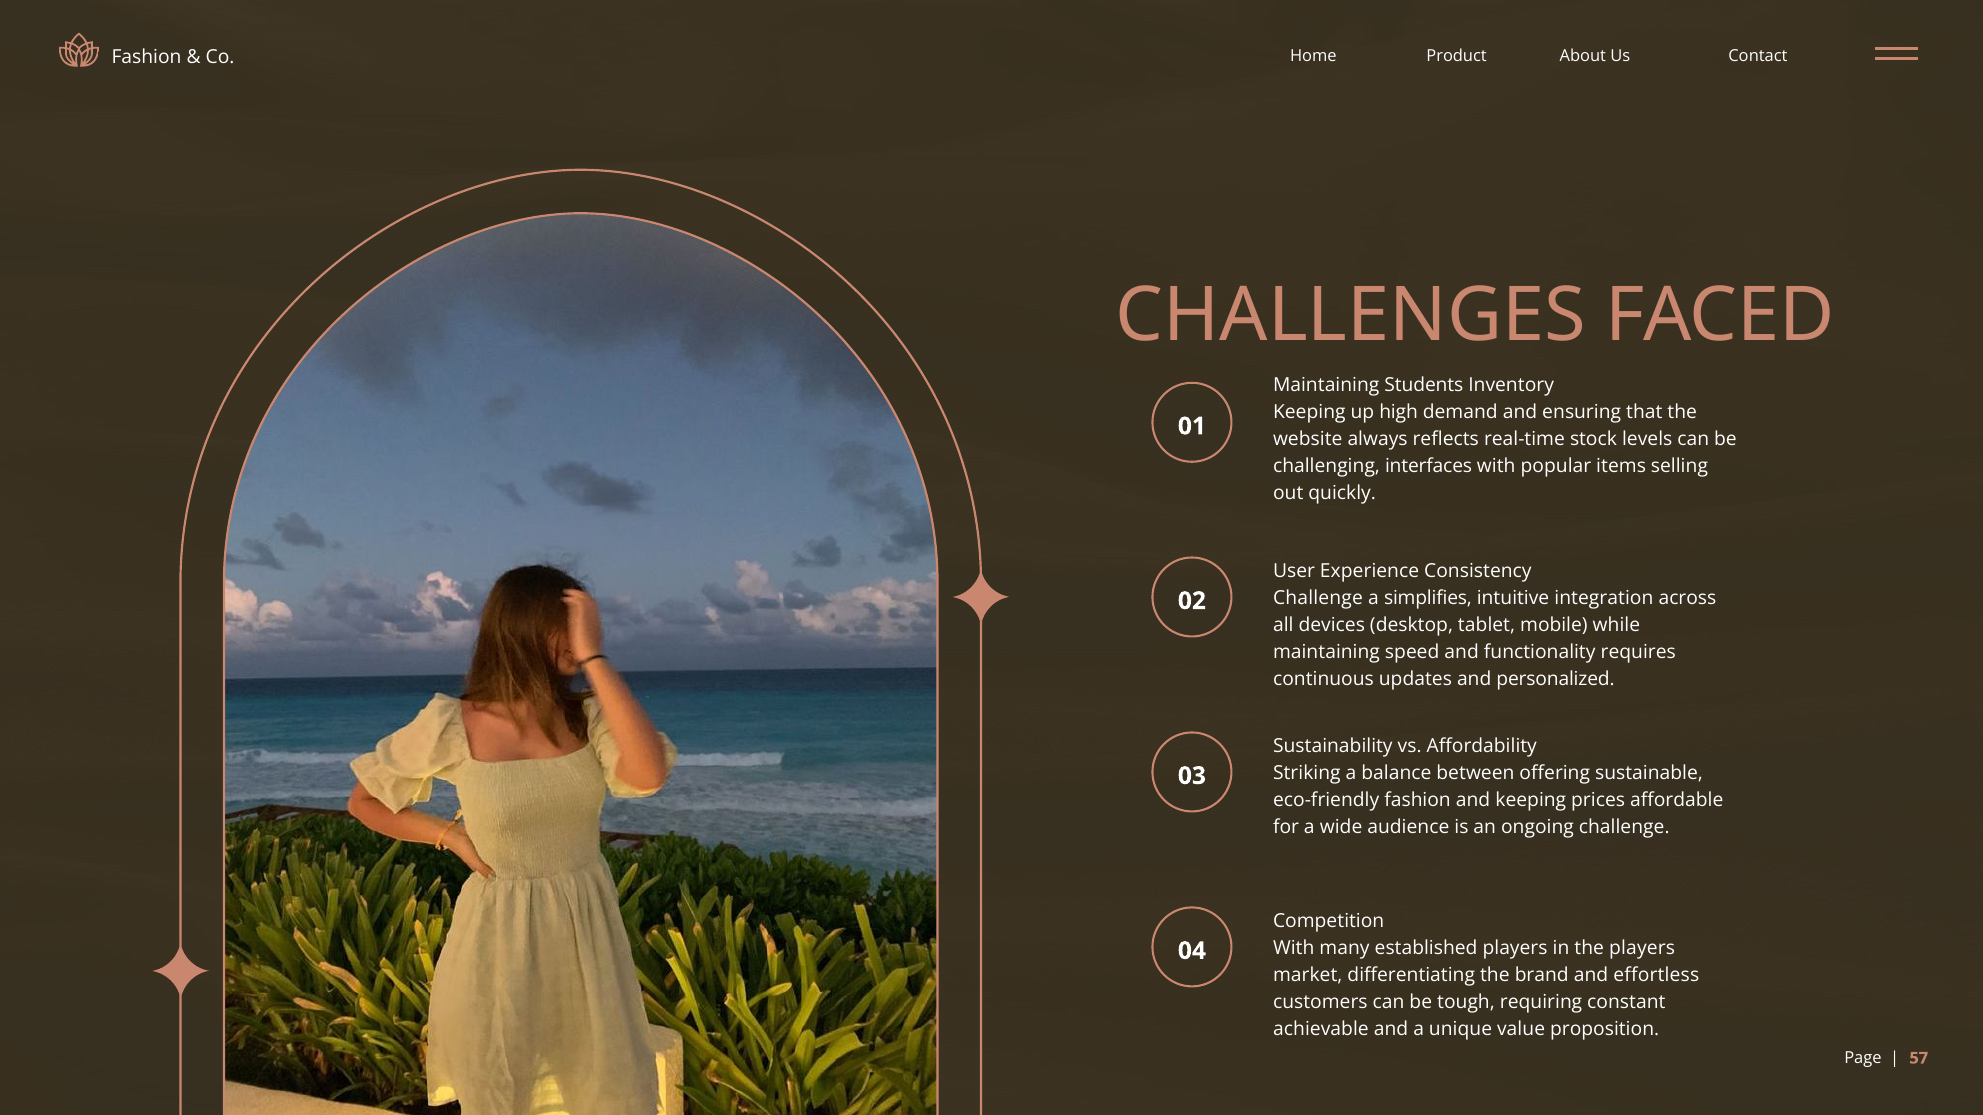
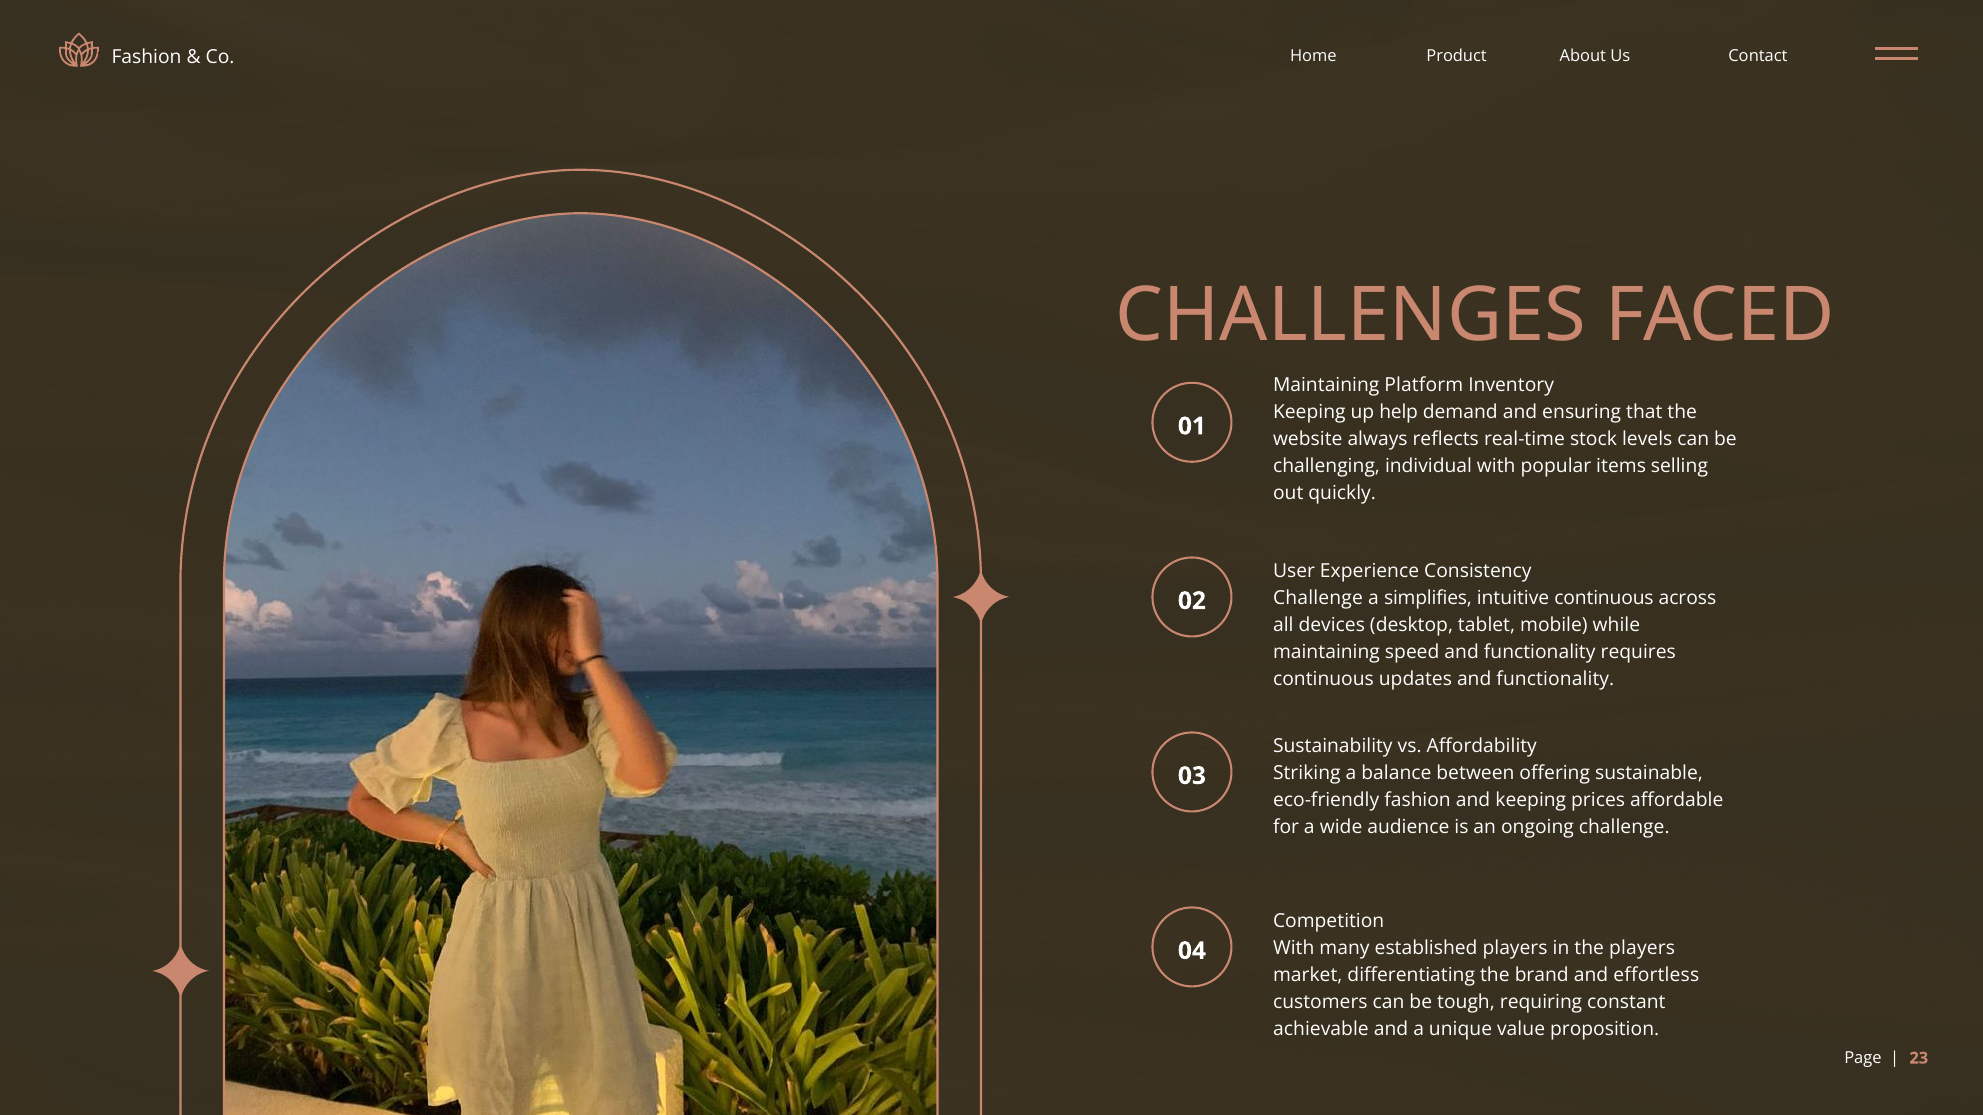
Students: Students -> Platform
high: high -> help
interfaces: interfaces -> individual
intuitive integration: integration -> continuous
updates and personalized: personalized -> functionality
57: 57 -> 23
